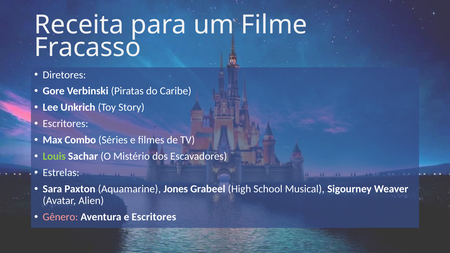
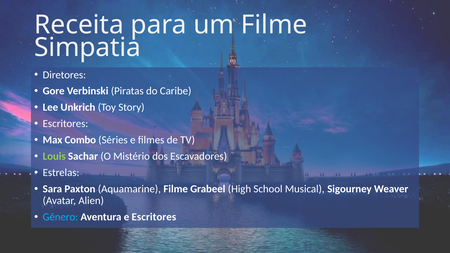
Fracasso: Fracasso -> Simpatia
Aquamarine Jones: Jones -> Filme
Gênero colour: pink -> light blue
